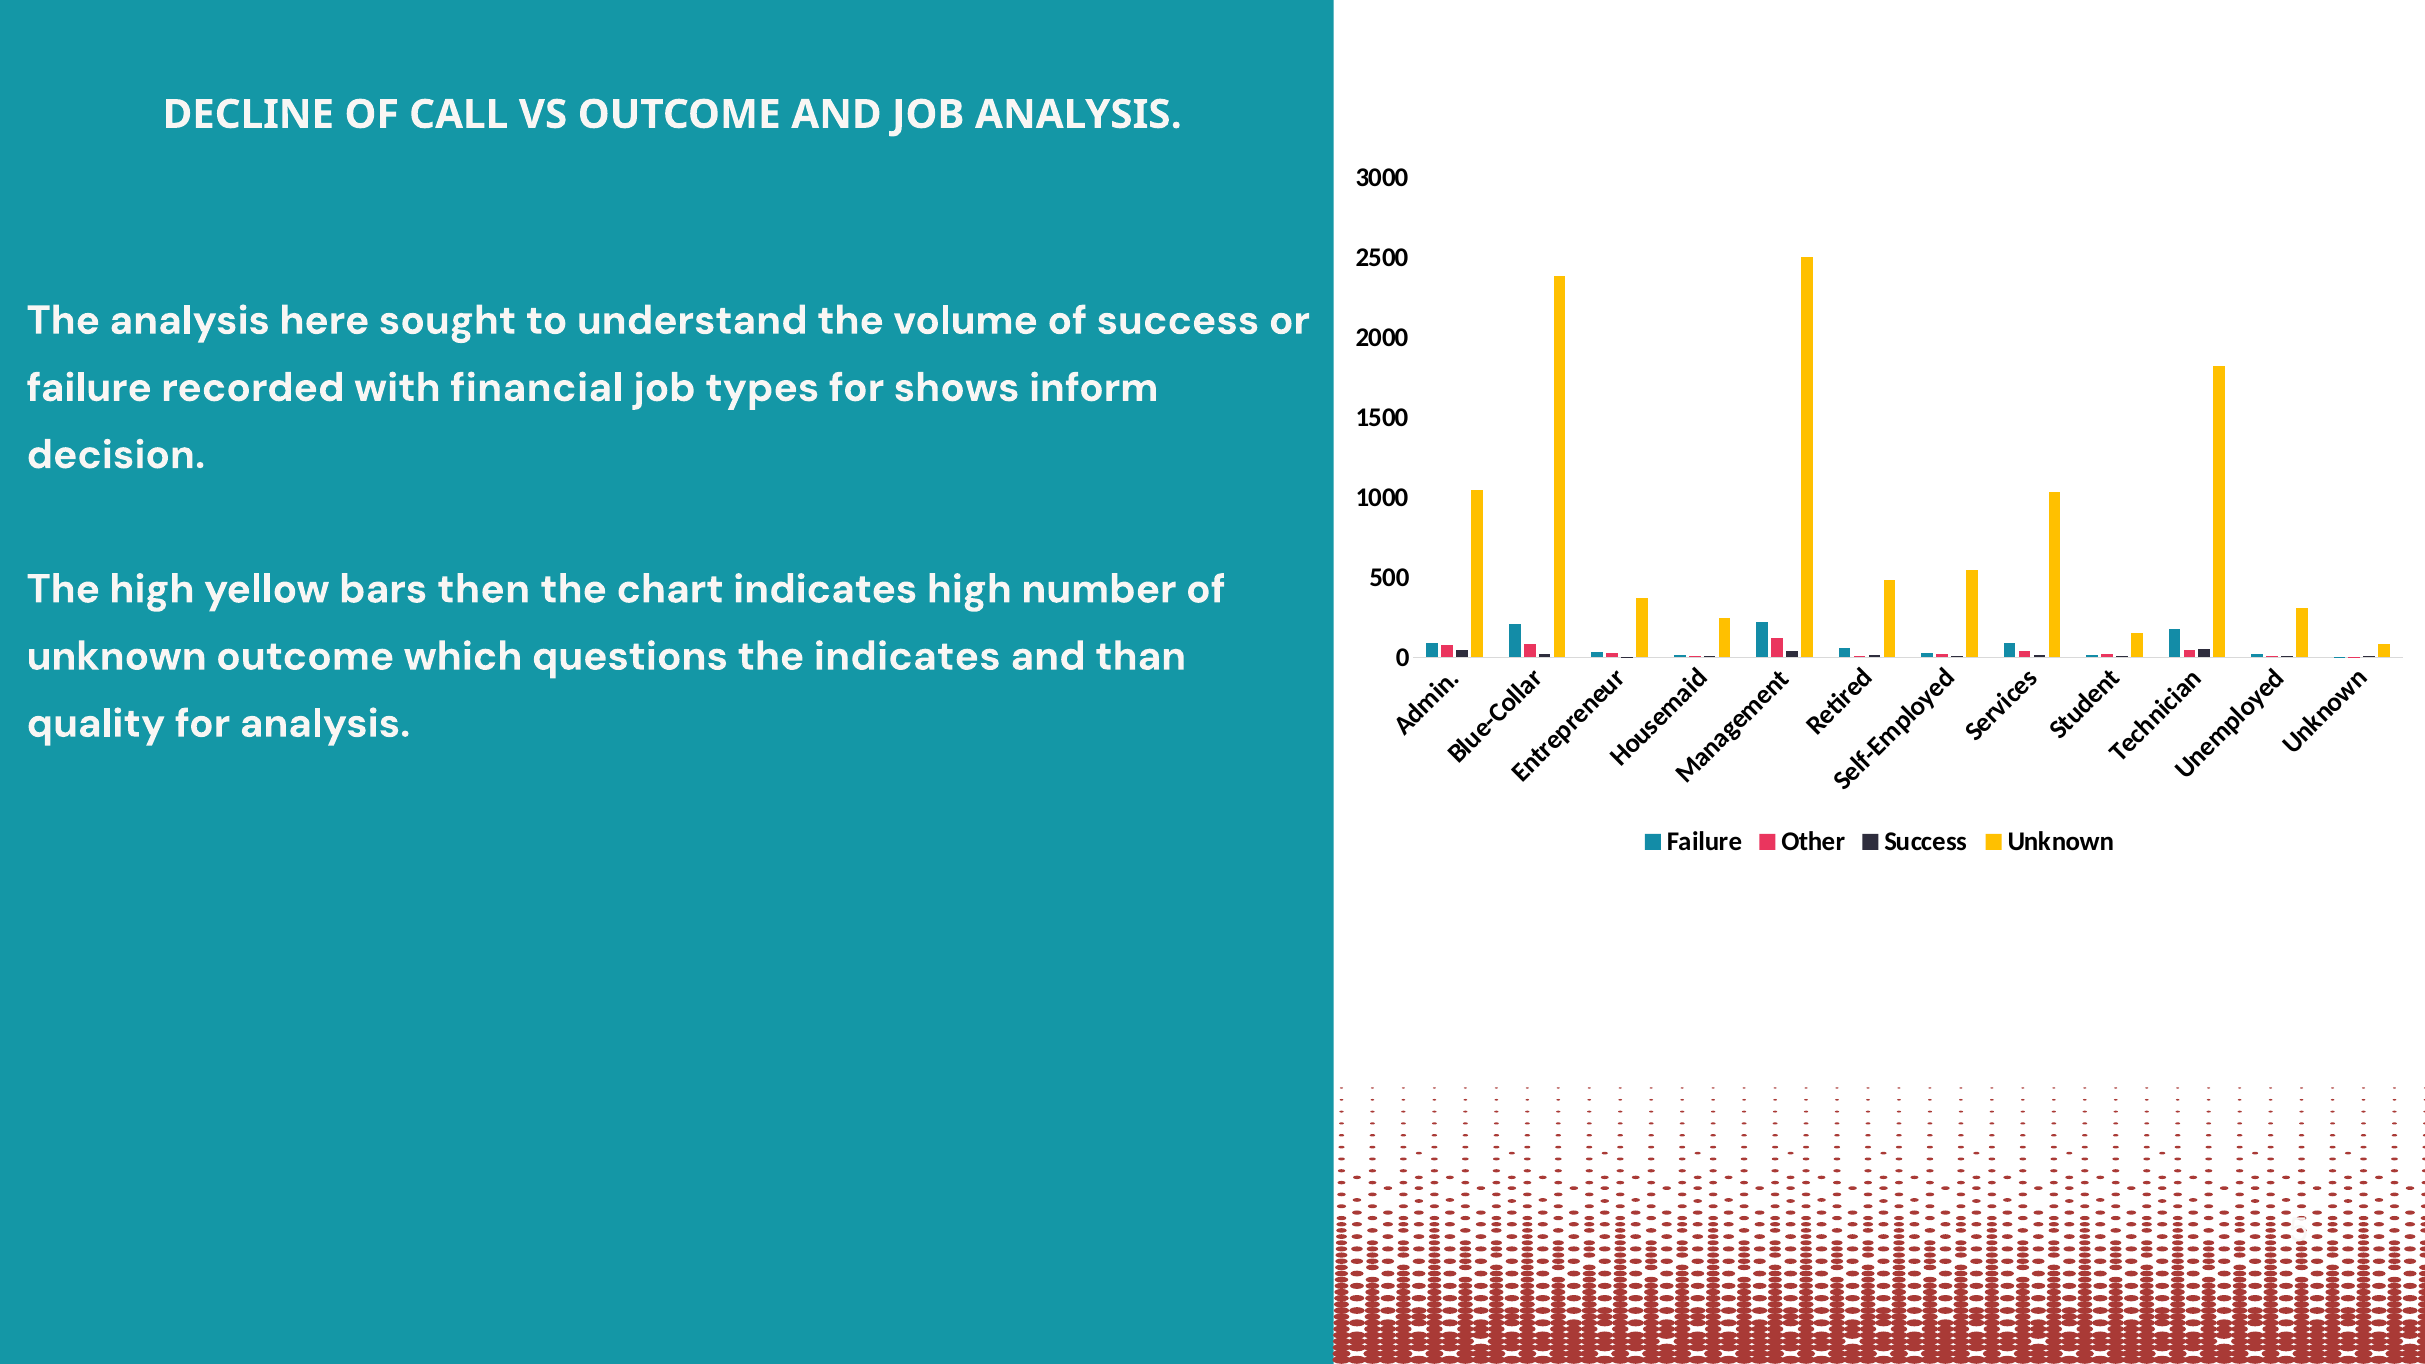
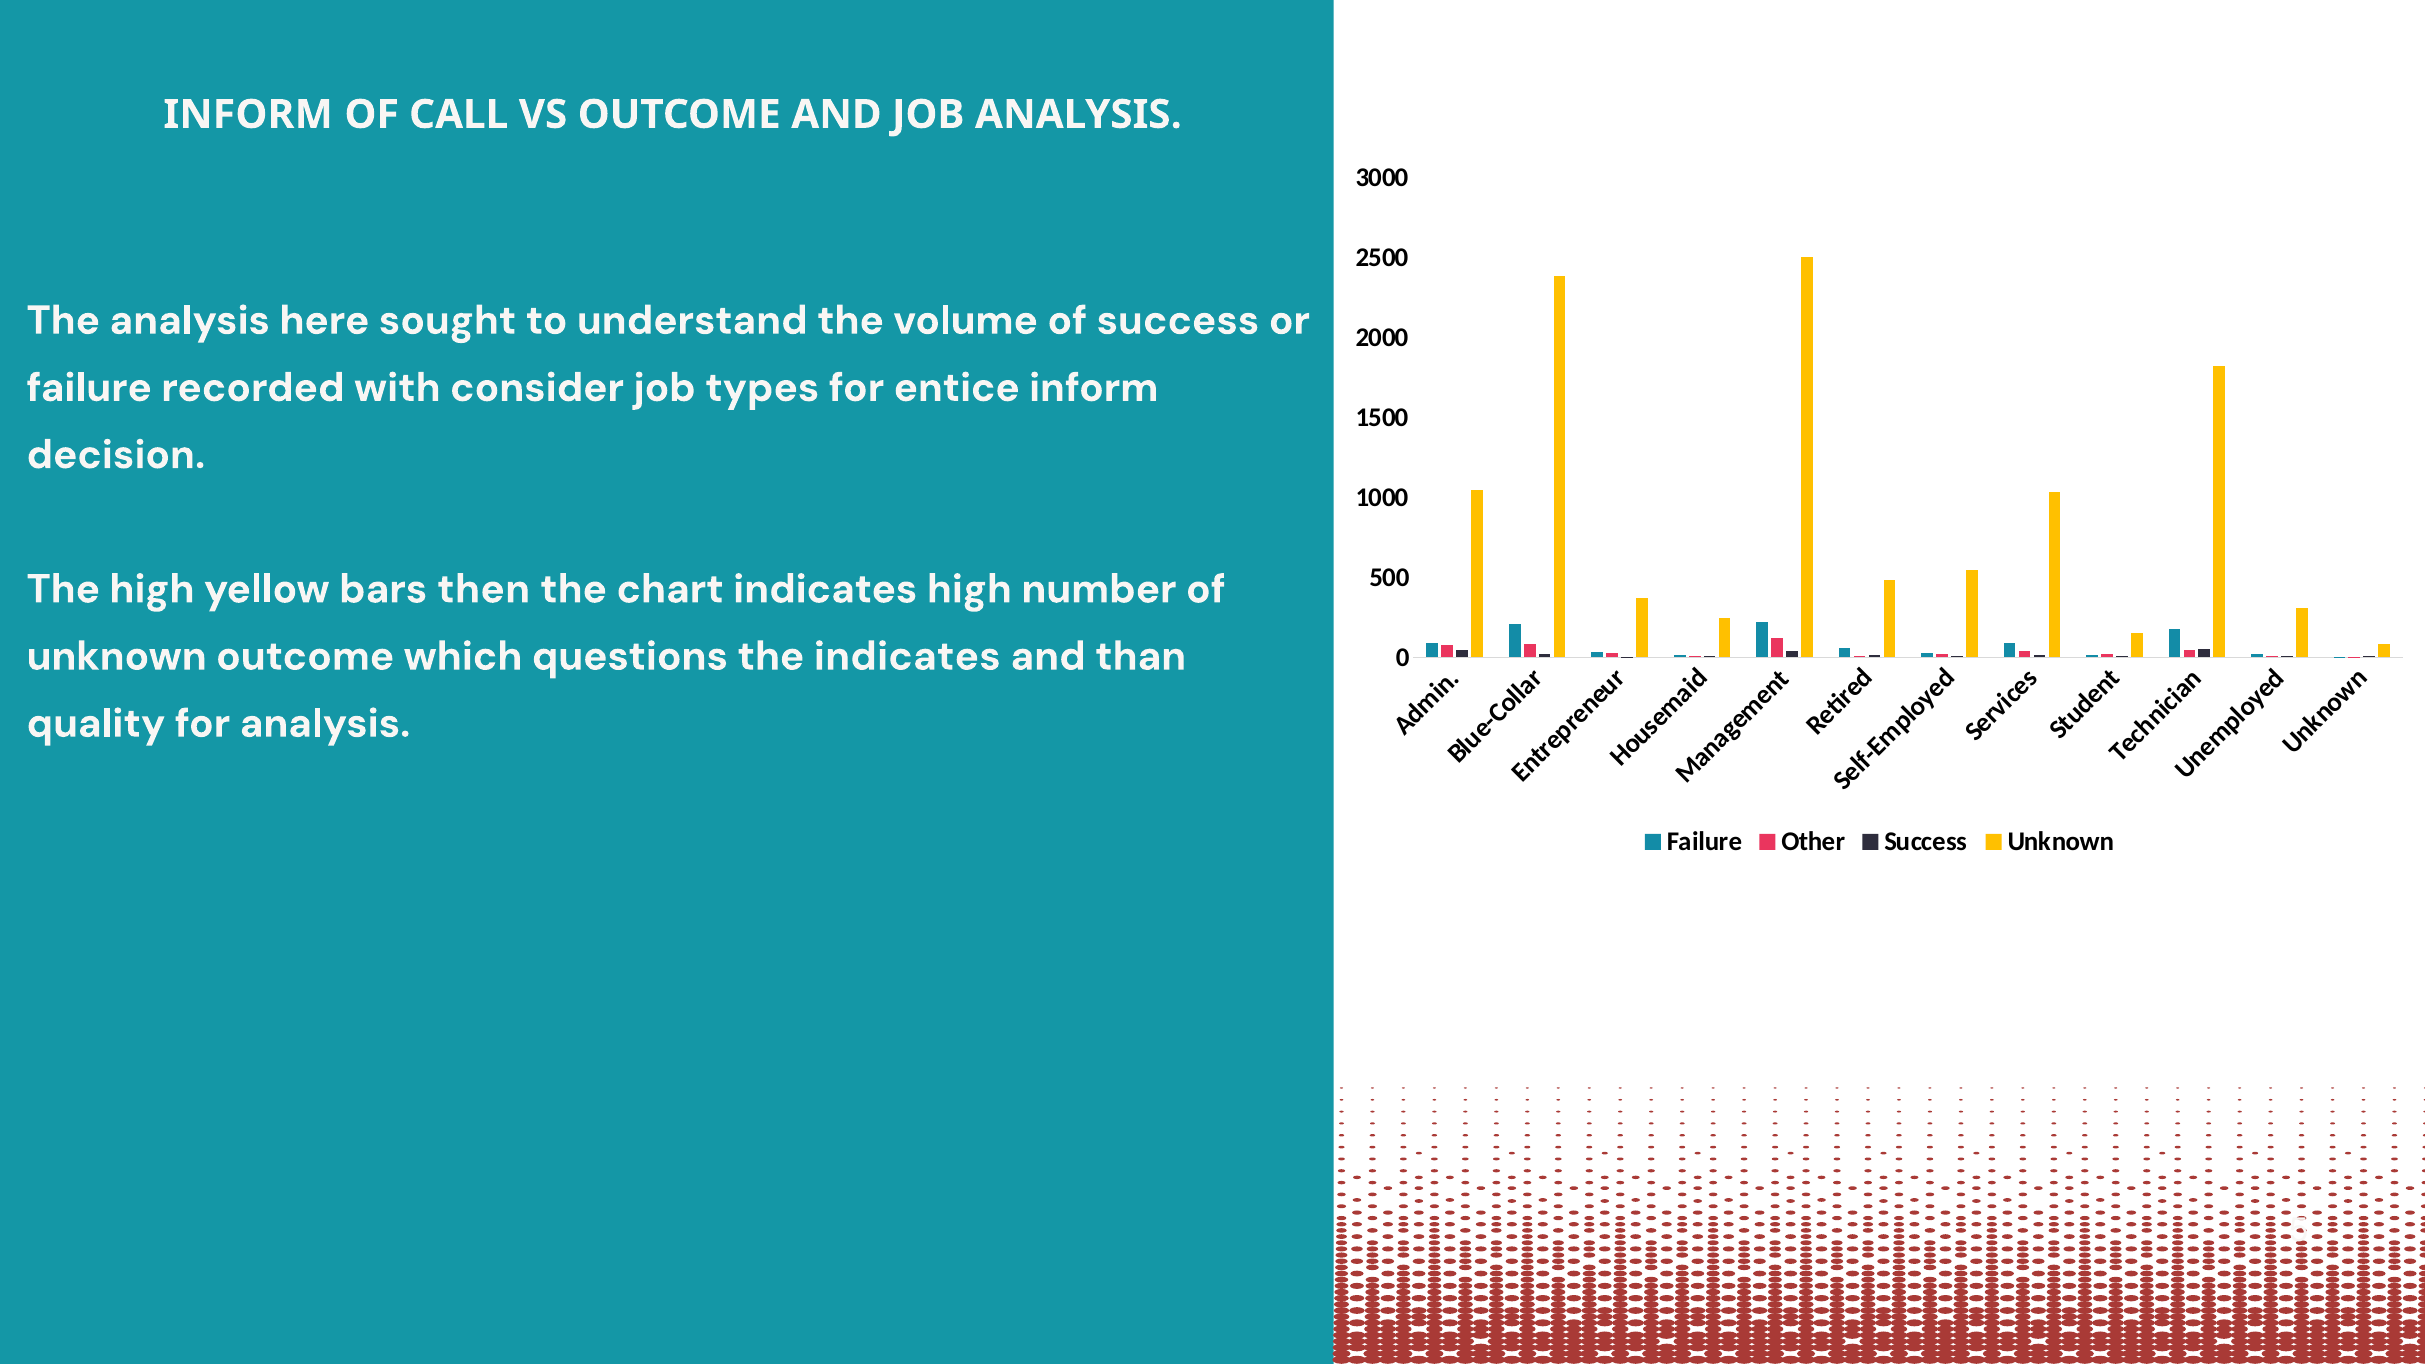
DECLINE at (248, 115): DECLINE -> INFORM
financial: financial -> consider
shows: shows -> entice
